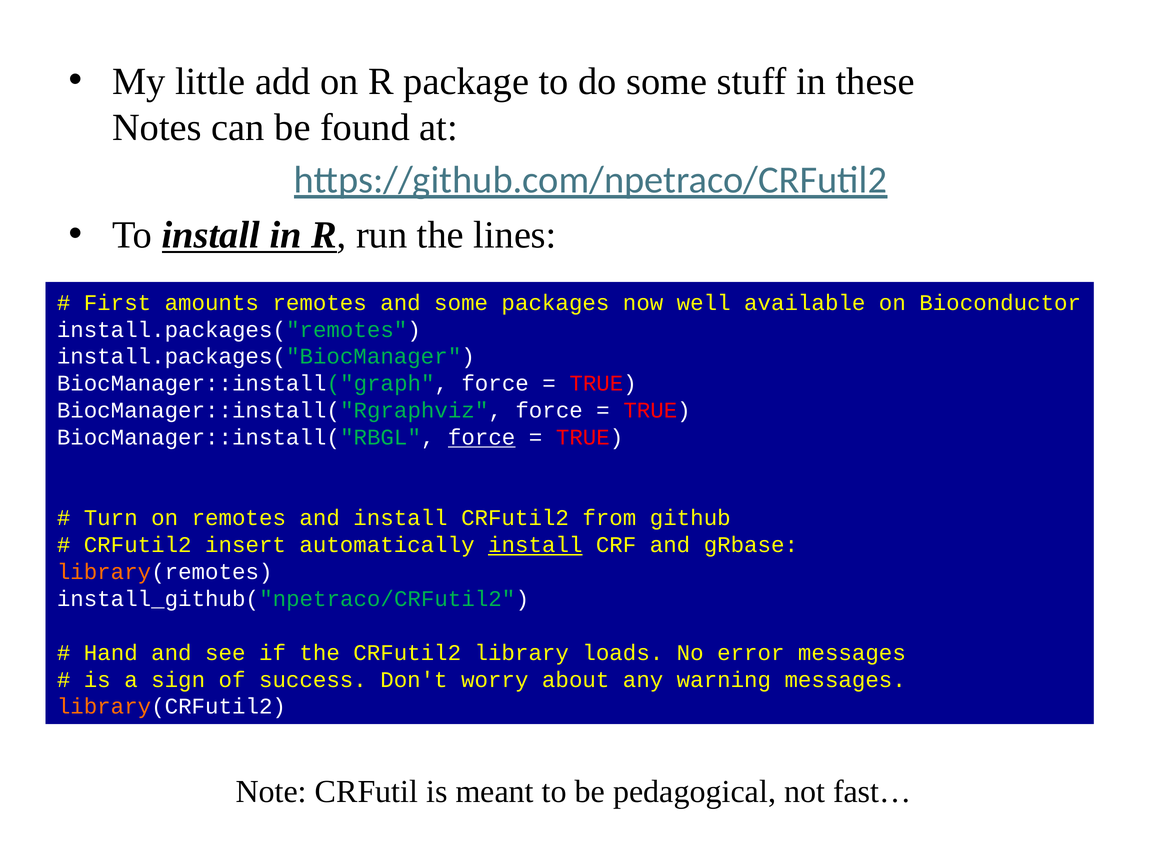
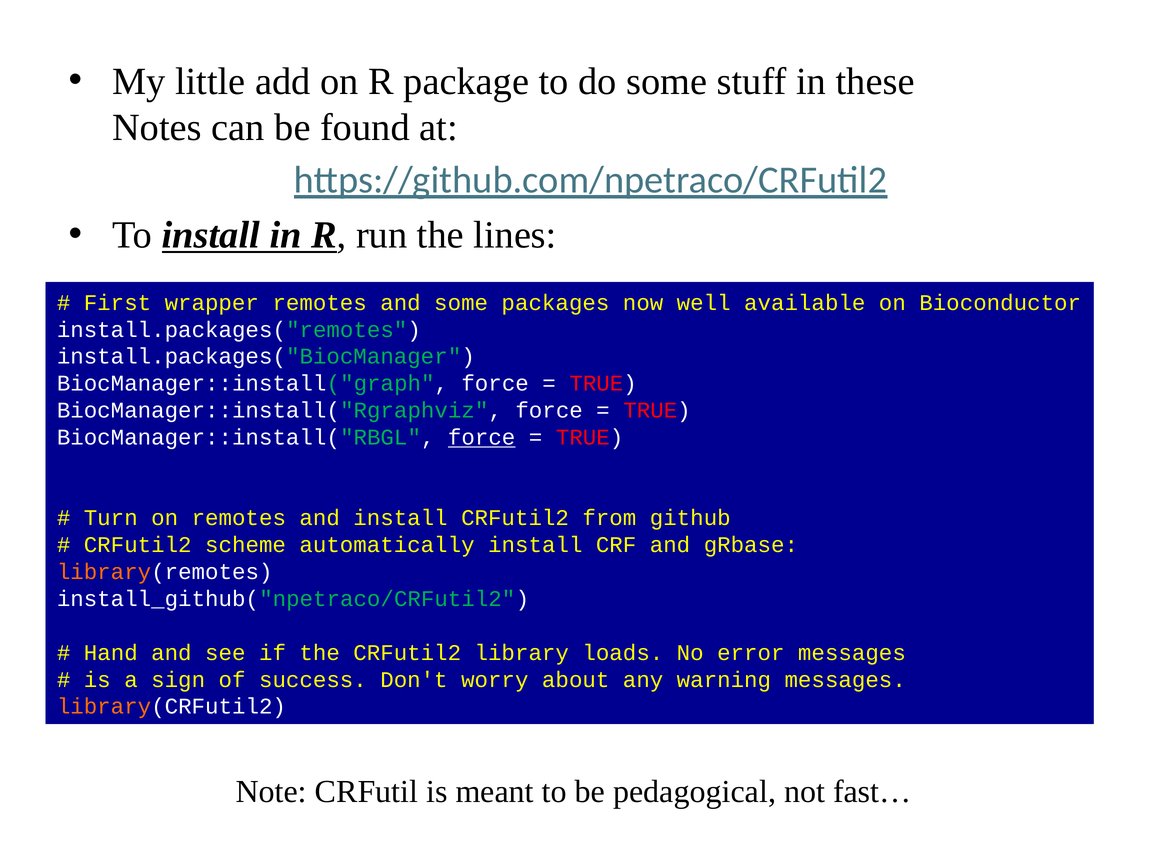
amounts: amounts -> wrapper
insert: insert -> scheme
install at (535, 545) underline: present -> none
